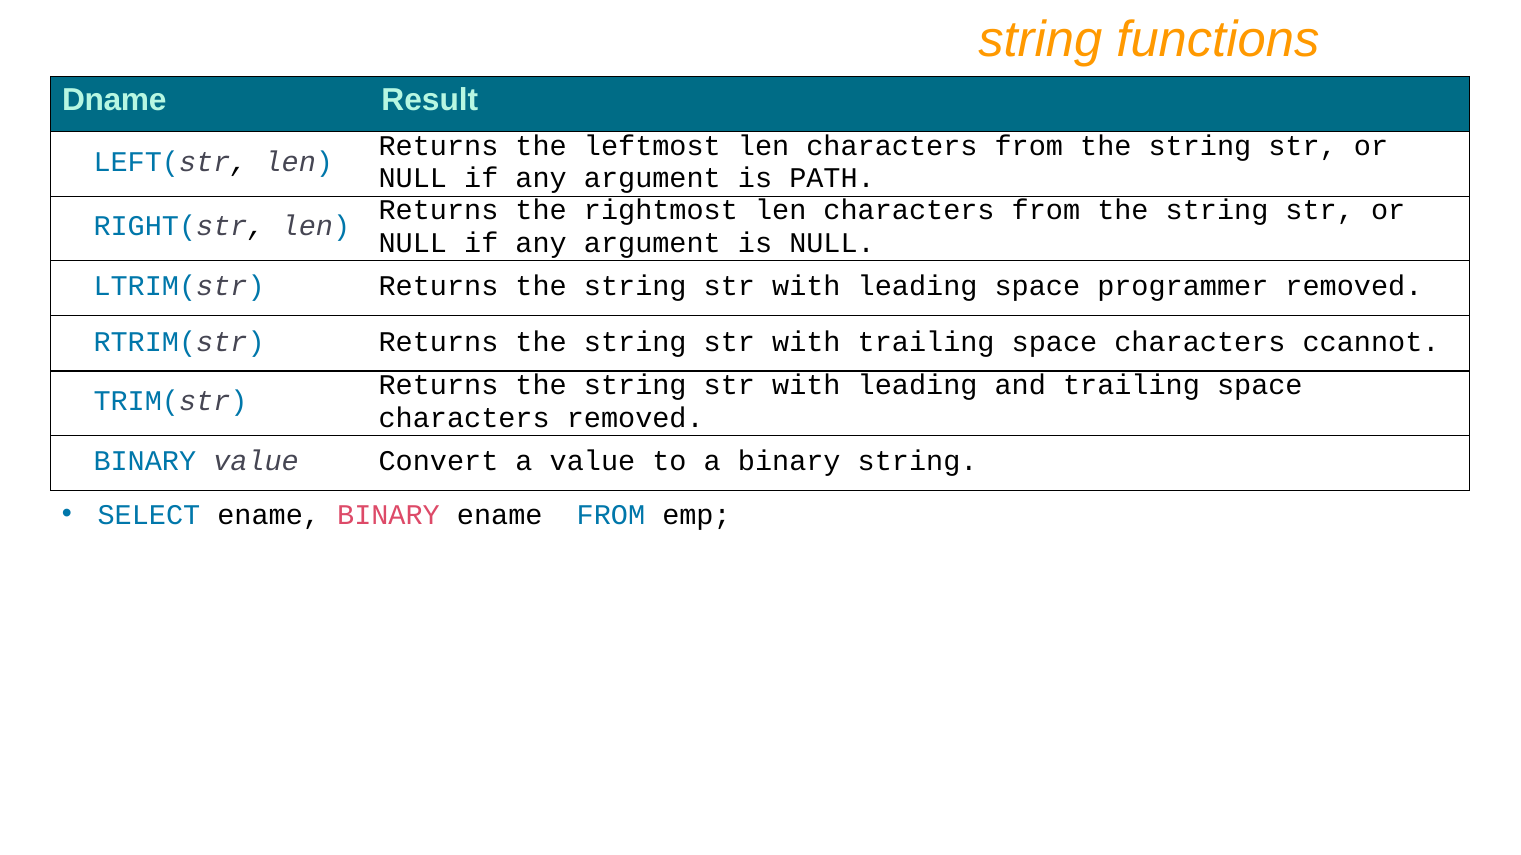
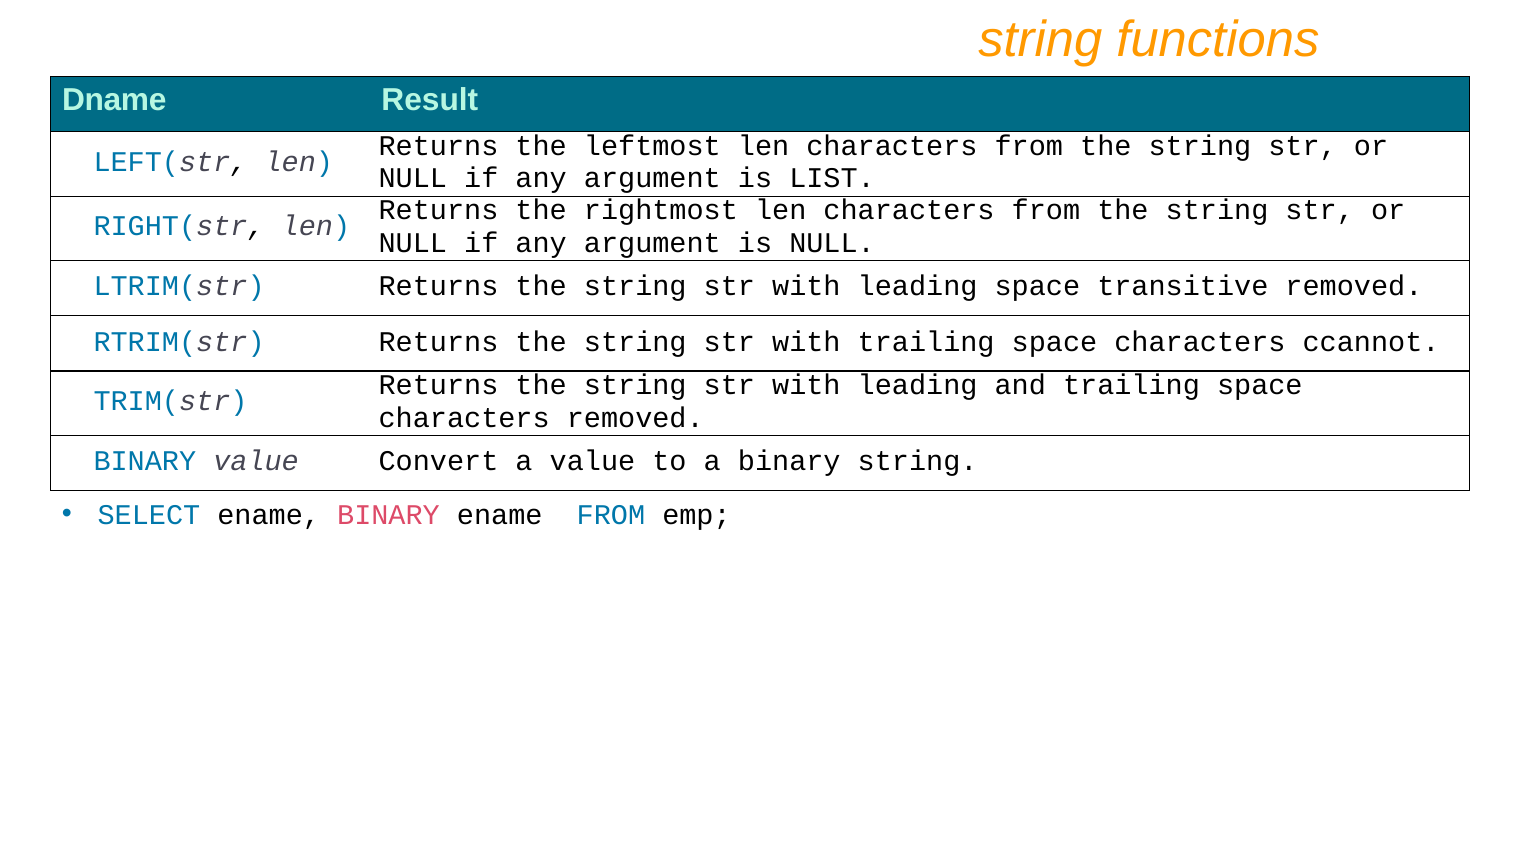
PATH: PATH -> LIST
programmer: programmer -> transitive
